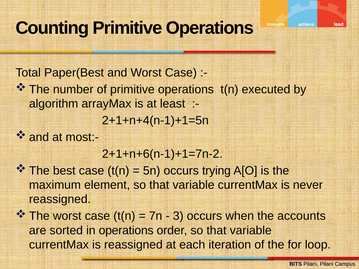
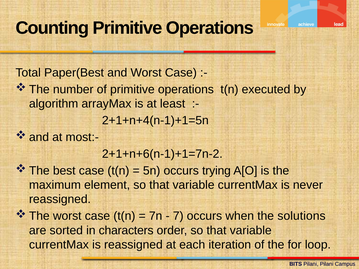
3: 3 -> 7
accounts: accounts -> solutions
in operations: operations -> characters
